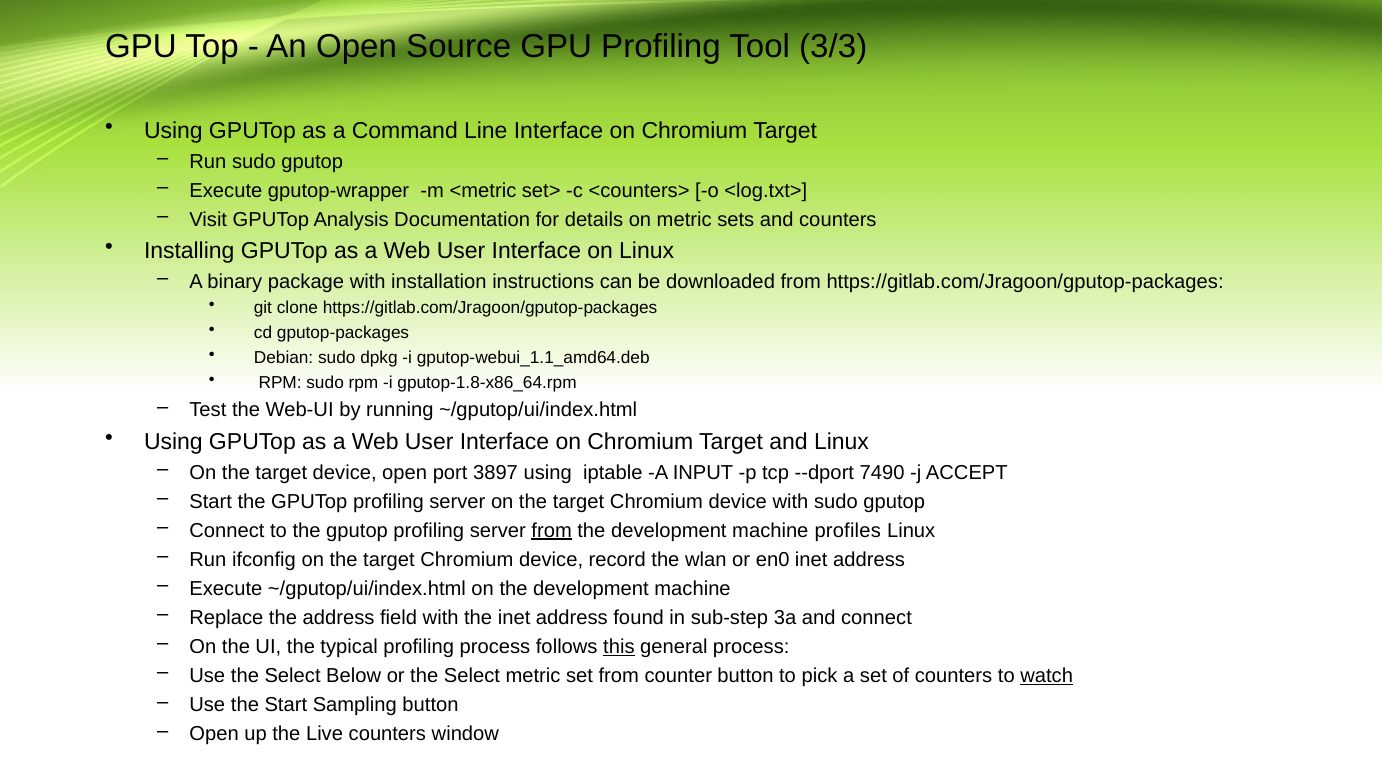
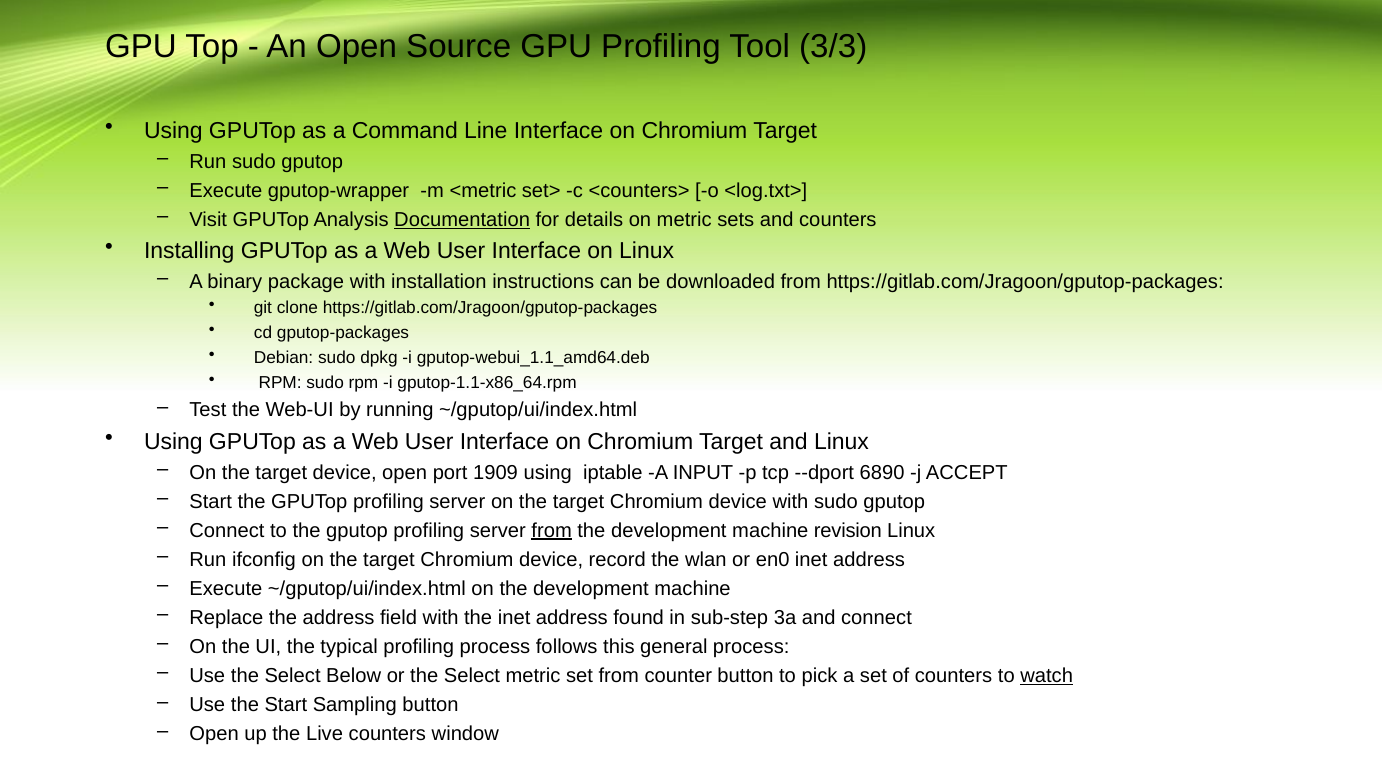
Documentation underline: none -> present
gputop-1.8-x86_64.rpm: gputop-1.8-x86_64.rpm -> gputop-1.1-x86_64.rpm
3897: 3897 -> 1909
7490: 7490 -> 6890
profiles: profiles -> revision
this underline: present -> none
